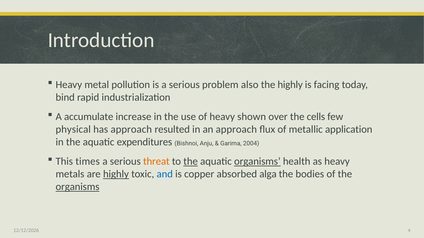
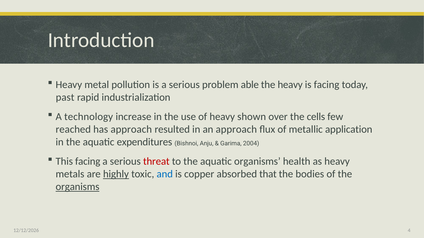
also: also -> able
the highly: highly -> heavy
bind: bind -> past
accumulate: accumulate -> technology
physical: physical -> reached
This times: times -> facing
threat colour: orange -> red
the at (191, 162) underline: present -> none
organisms at (257, 162) underline: present -> none
alga: alga -> that
